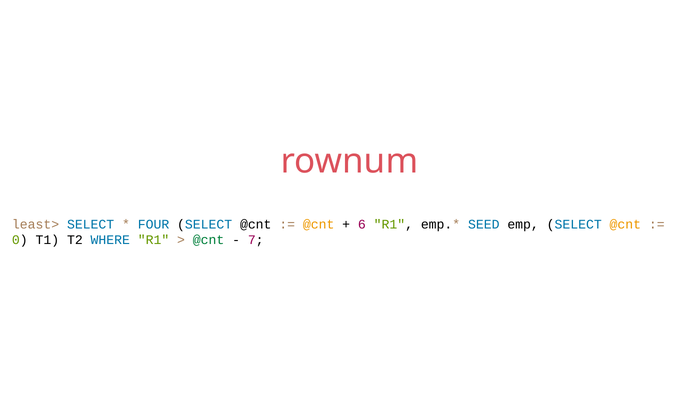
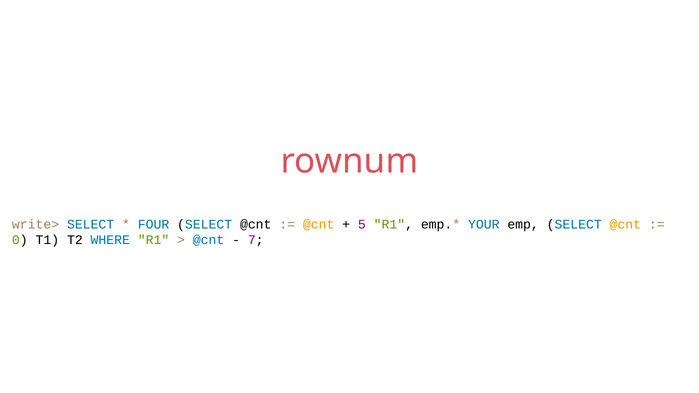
least>: least> -> write>
6: 6 -> 5
SEED: SEED -> YOUR
@cnt at (209, 240) colour: green -> blue
